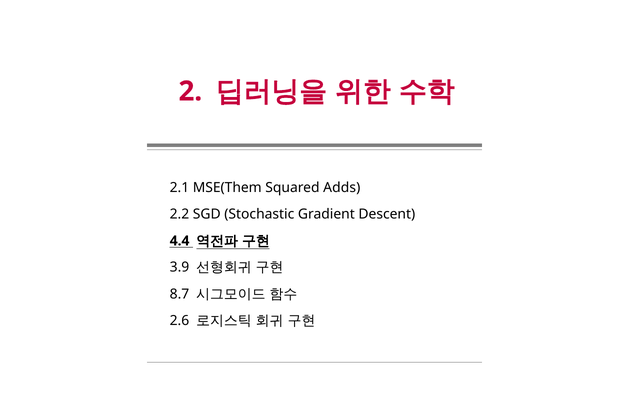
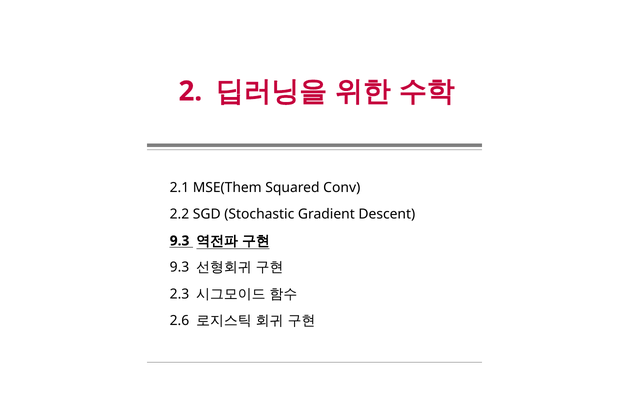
Adds: Adds -> Conv
4.4 at (180, 240): 4.4 -> 9.3
3.9 at (179, 267): 3.9 -> 9.3
8.7: 8.7 -> 2.3
